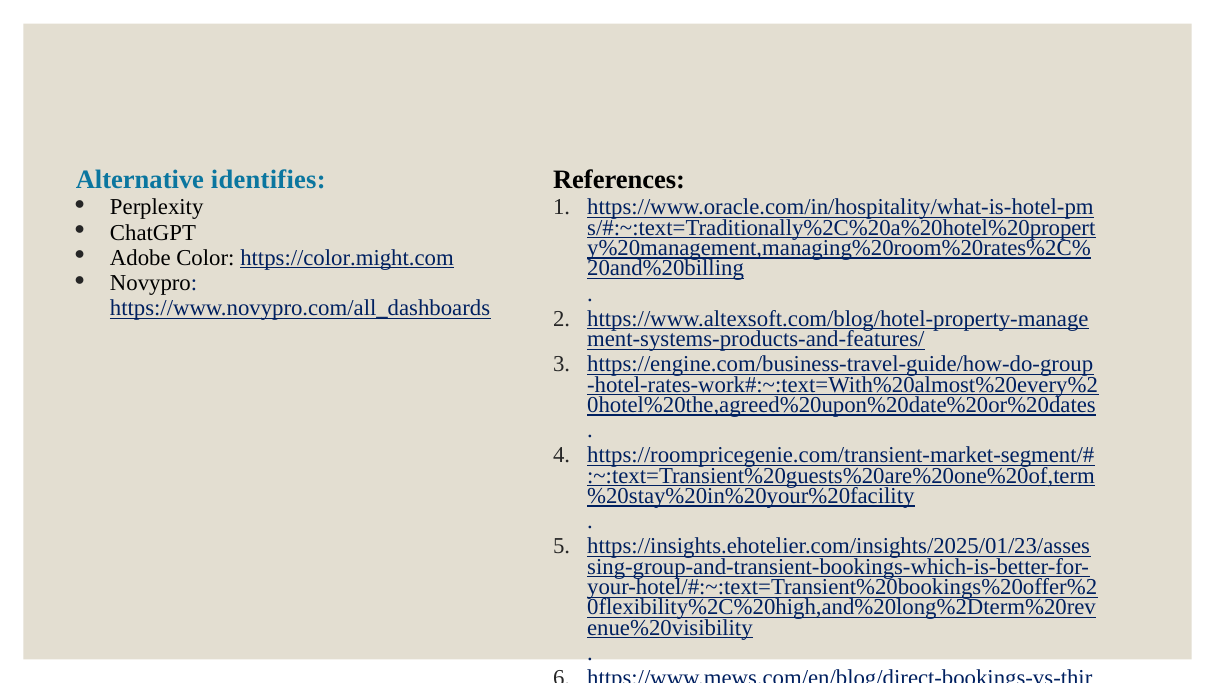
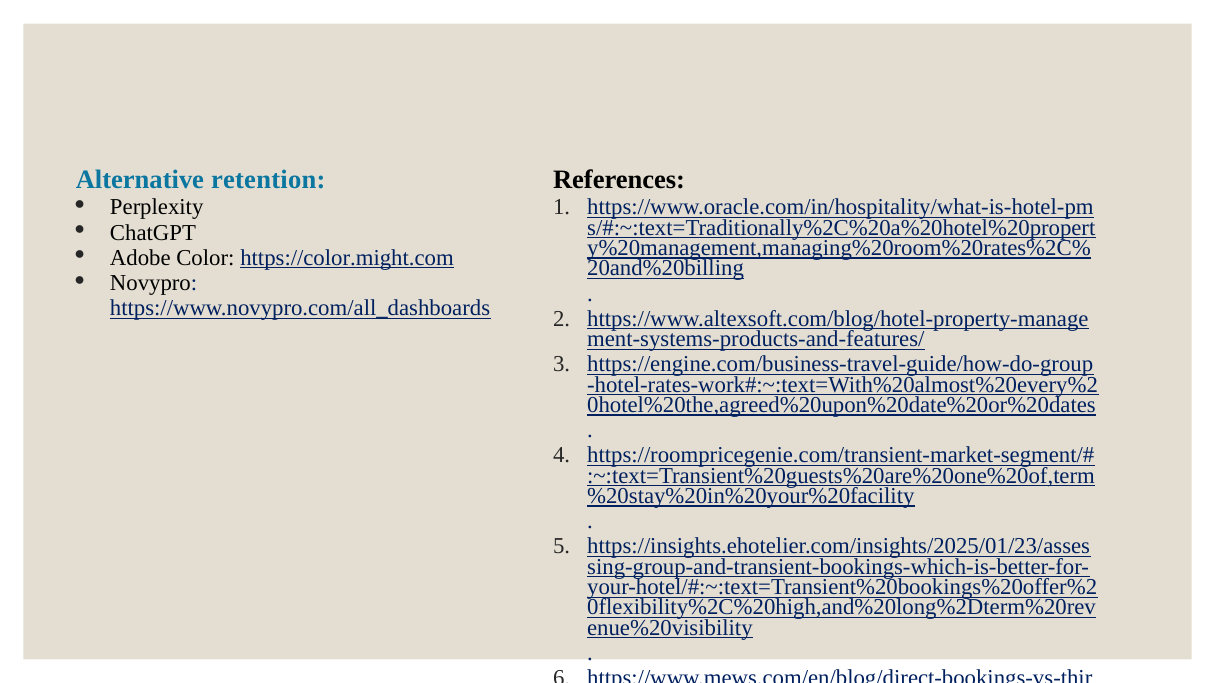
identifies: identifies -> retention
